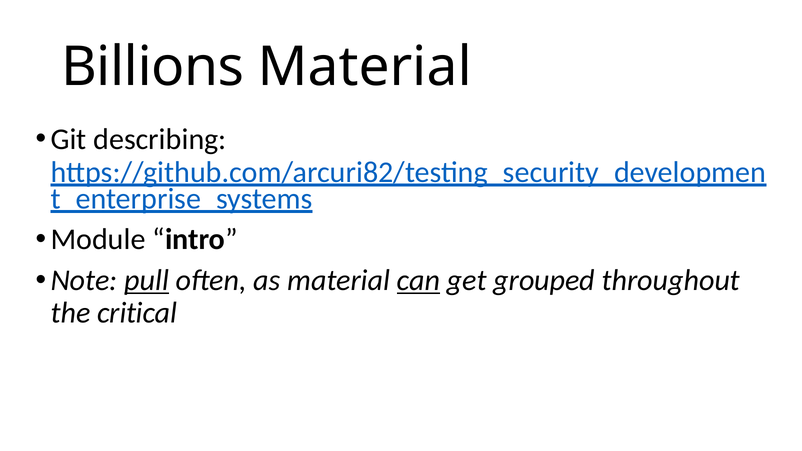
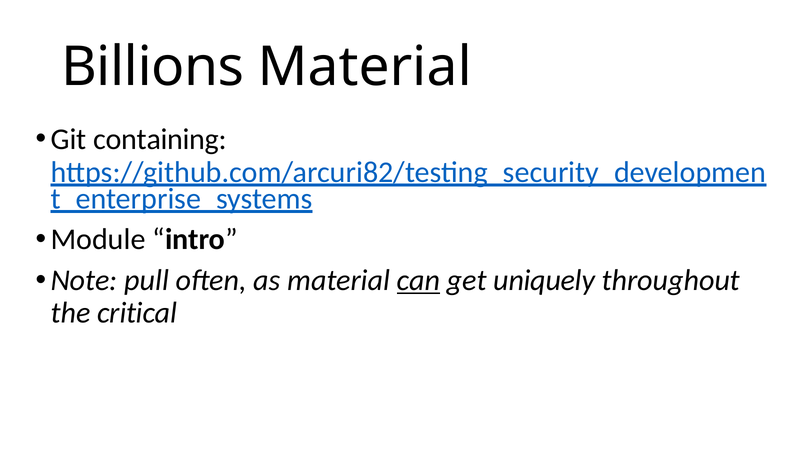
describing: describing -> containing
pull underline: present -> none
grouped: grouped -> uniquely
